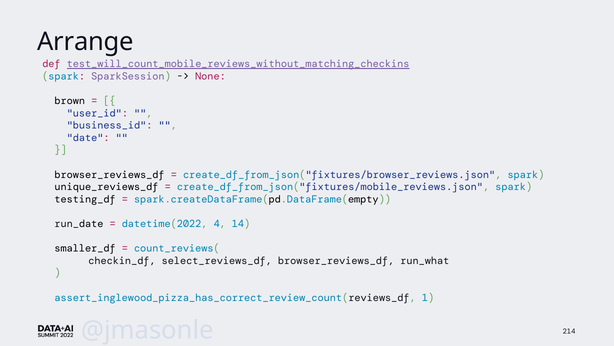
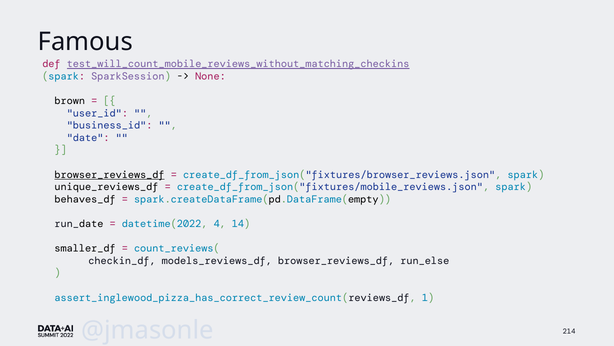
Arrange: Arrange -> Famous
browser_reviews_df at (110, 174) underline: none -> present
testing_df: testing_df -> behaves_df
select_reviews_df: select_reviews_df -> models_reviews_df
run_what: run_what -> run_else
